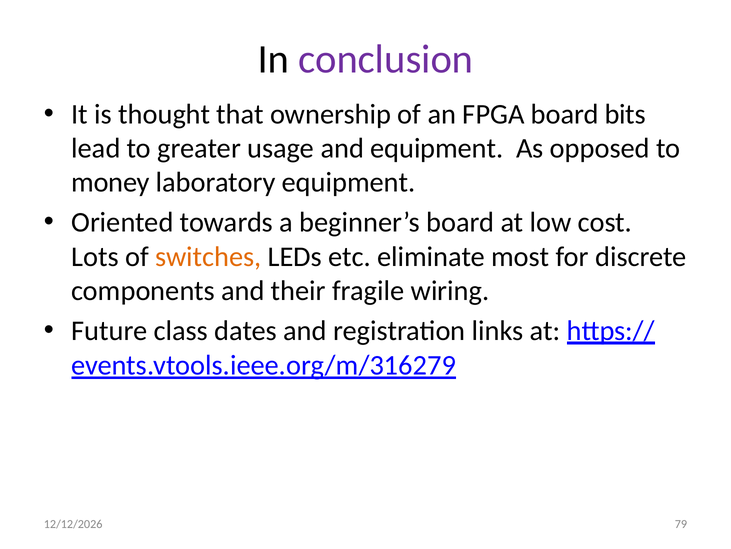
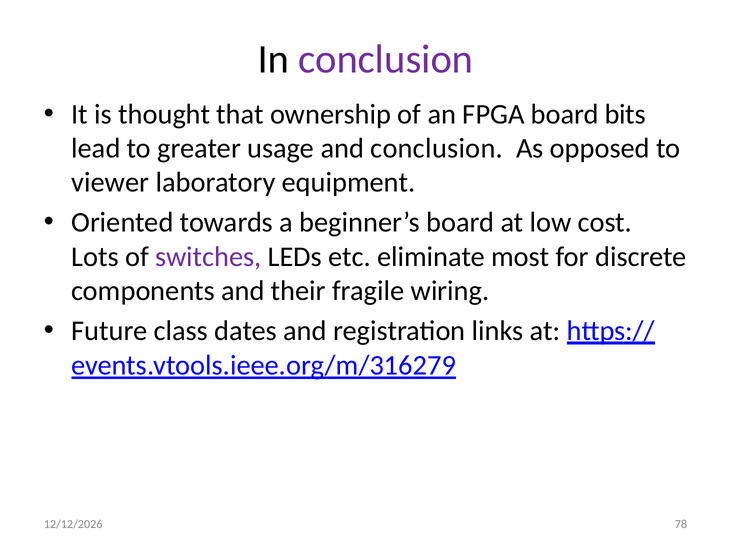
and equipment: equipment -> conclusion
money: money -> viewer
switches colour: orange -> purple
79: 79 -> 78
